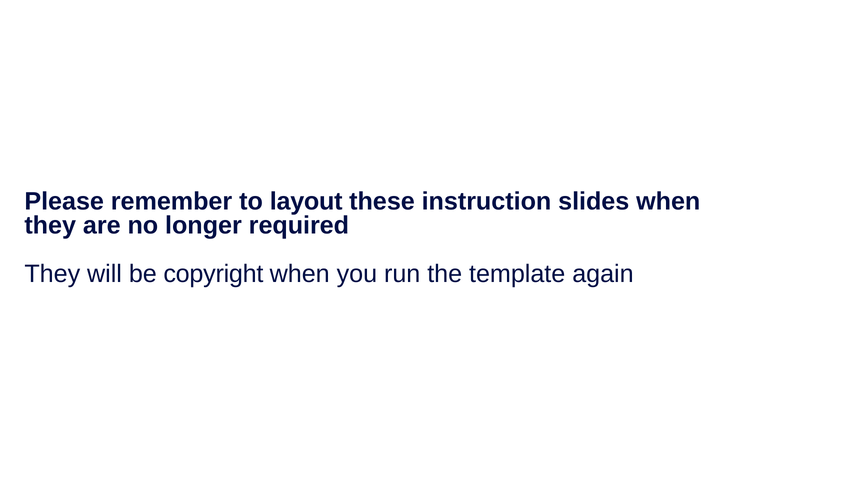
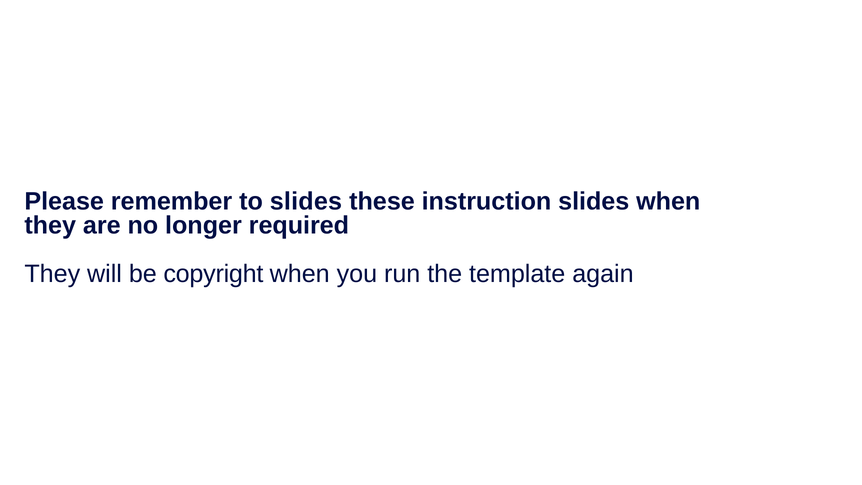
to layout: layout -> slides
